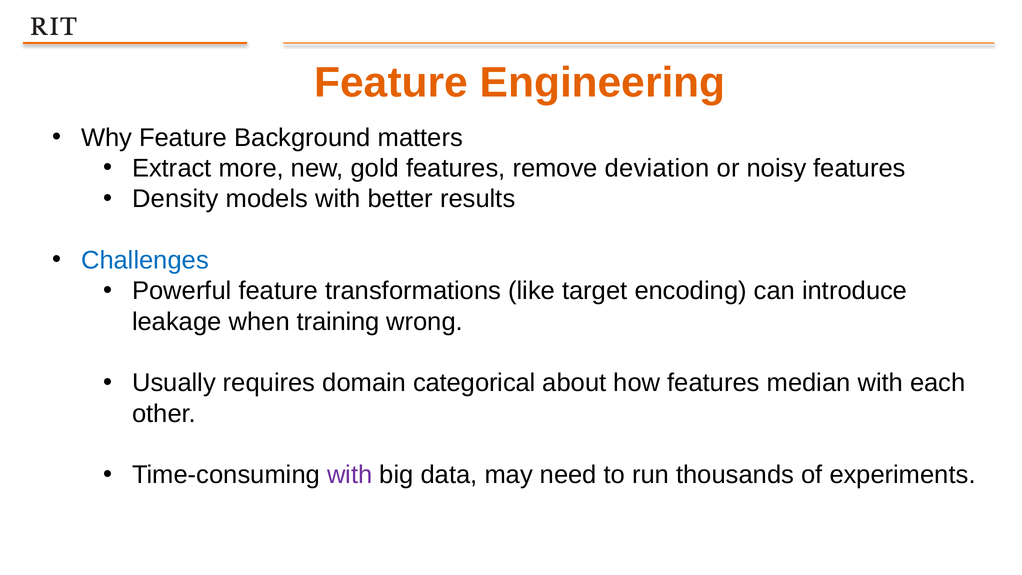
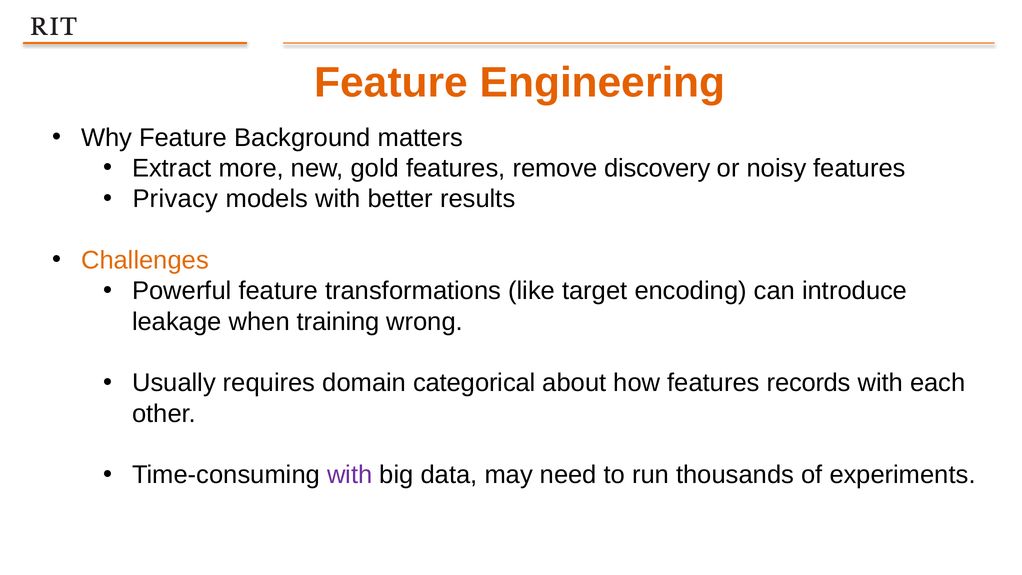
deviation: deviation -> discovery
Density: Density -> Privacy
Challenges colour: blue -> orange
median: median -> records
